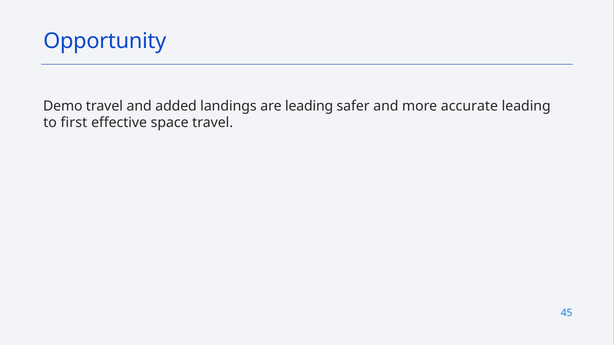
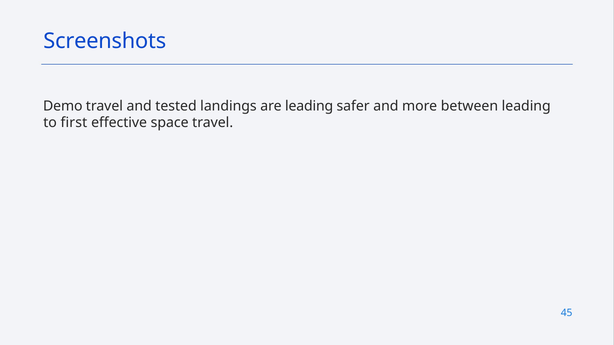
Opportunity: Opportunity -> Screenshots
added: added -> tested
accurate: accurate -> between
